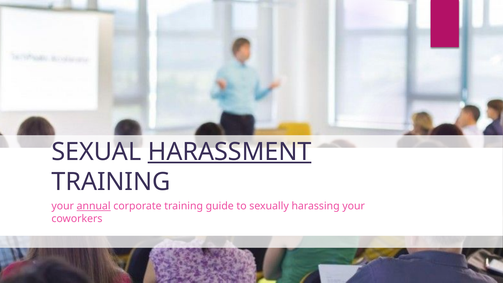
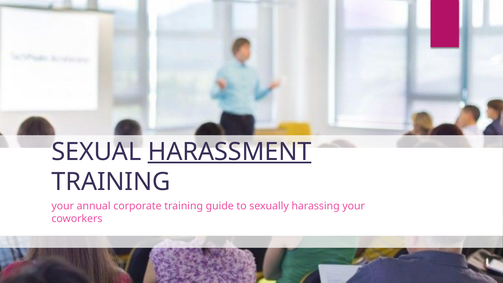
annual underline: present -> none
